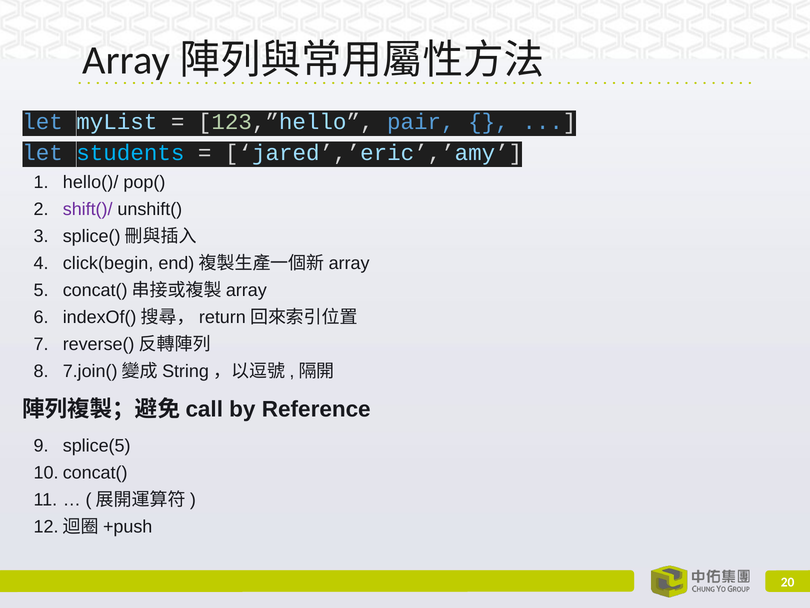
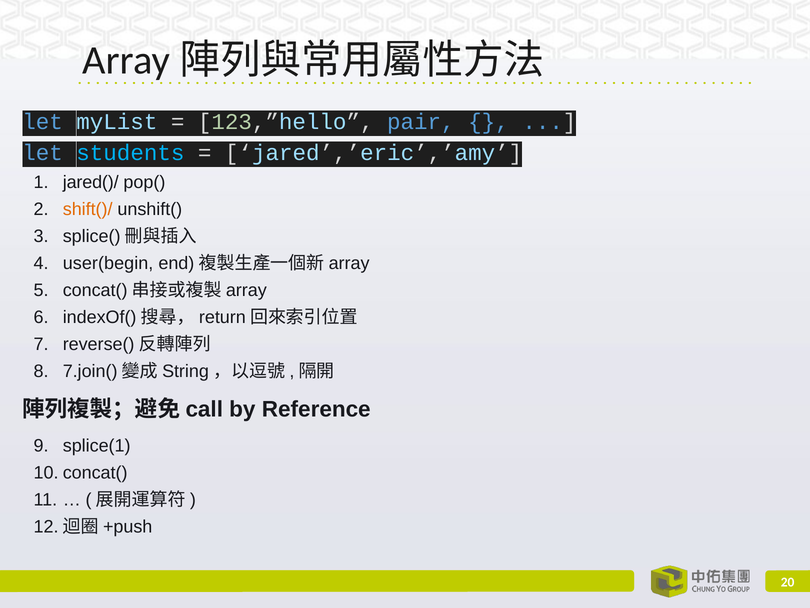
hello()/: hello()/ -> jared()/
shift()/ colour: purple -> orange
click(begin: click(begin -> user(begin
splice(5: splice(5 -> splice(1
